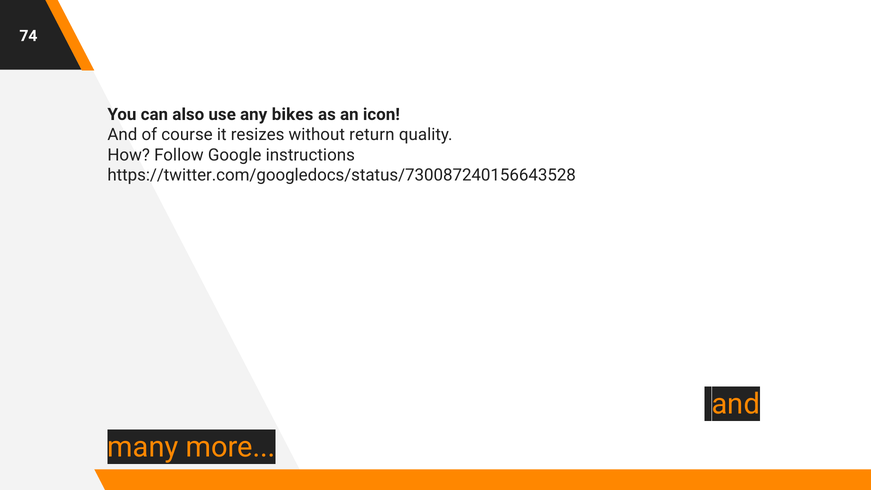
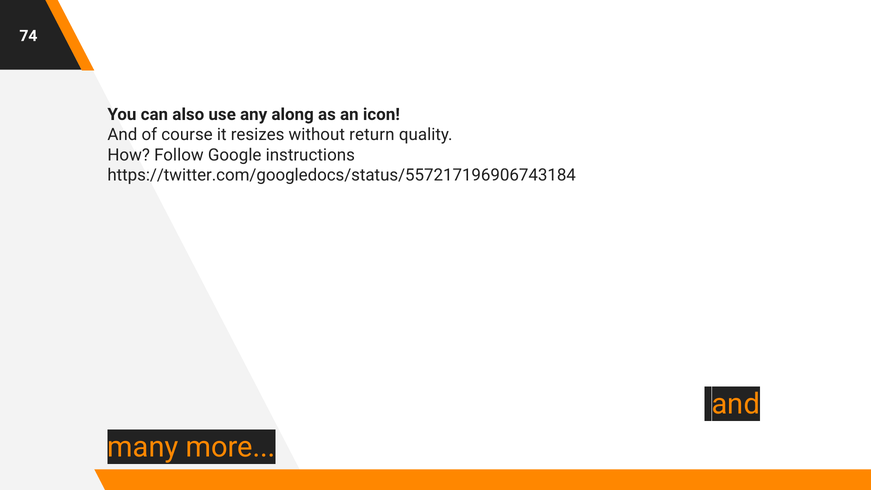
bikes: bikes -> along
https://twitter.com/googledocs/status/730087240156643528: https://twitter.com/googledocs/status/730087240156643528 -> https://twitter.com/googledocs/status/557217196906743184
